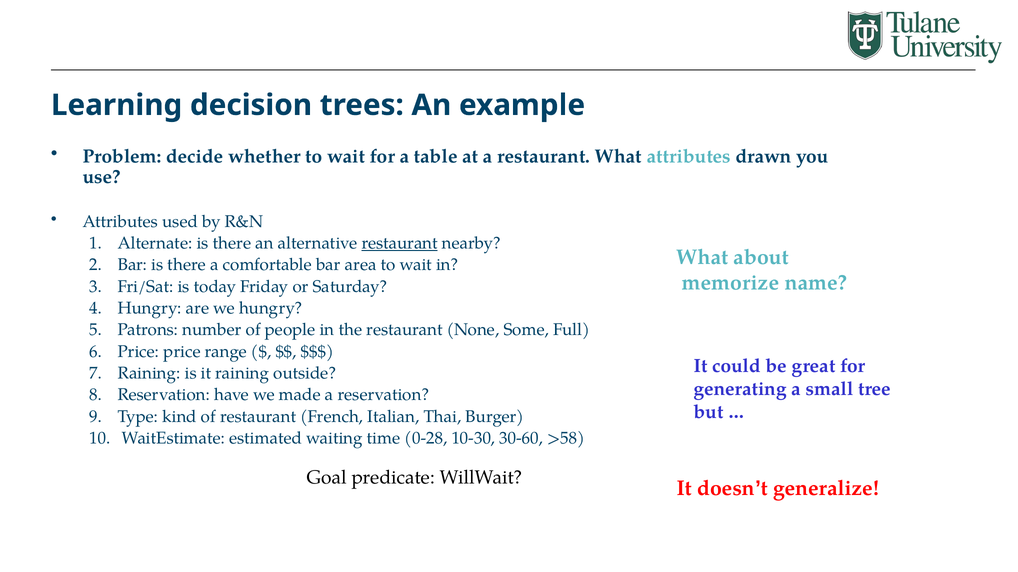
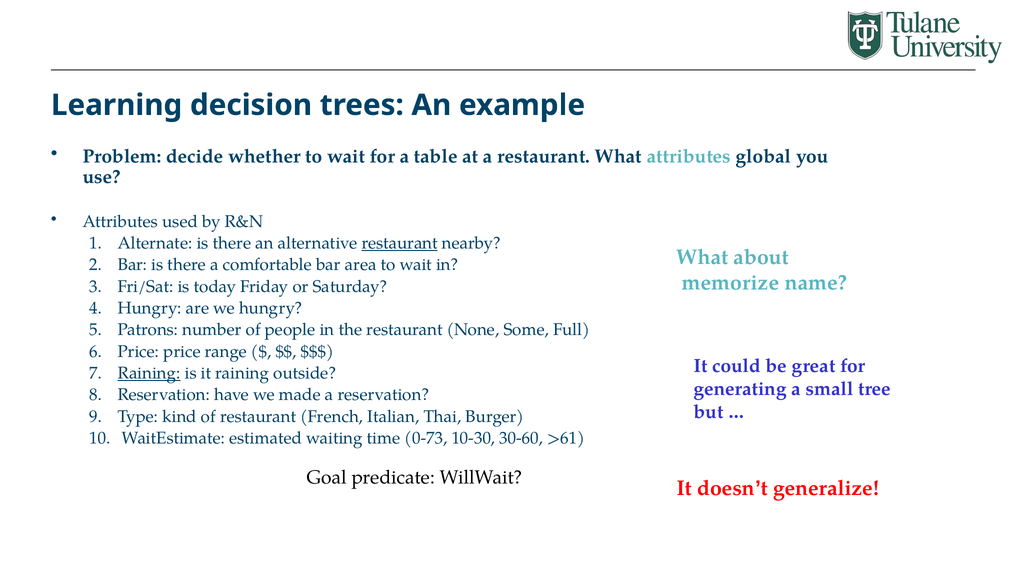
drawn: drawn -> global
Raining at (149, 374) underline: none -> present
0-28: 0-28 -> 0-73
>58: >58 -> >61
